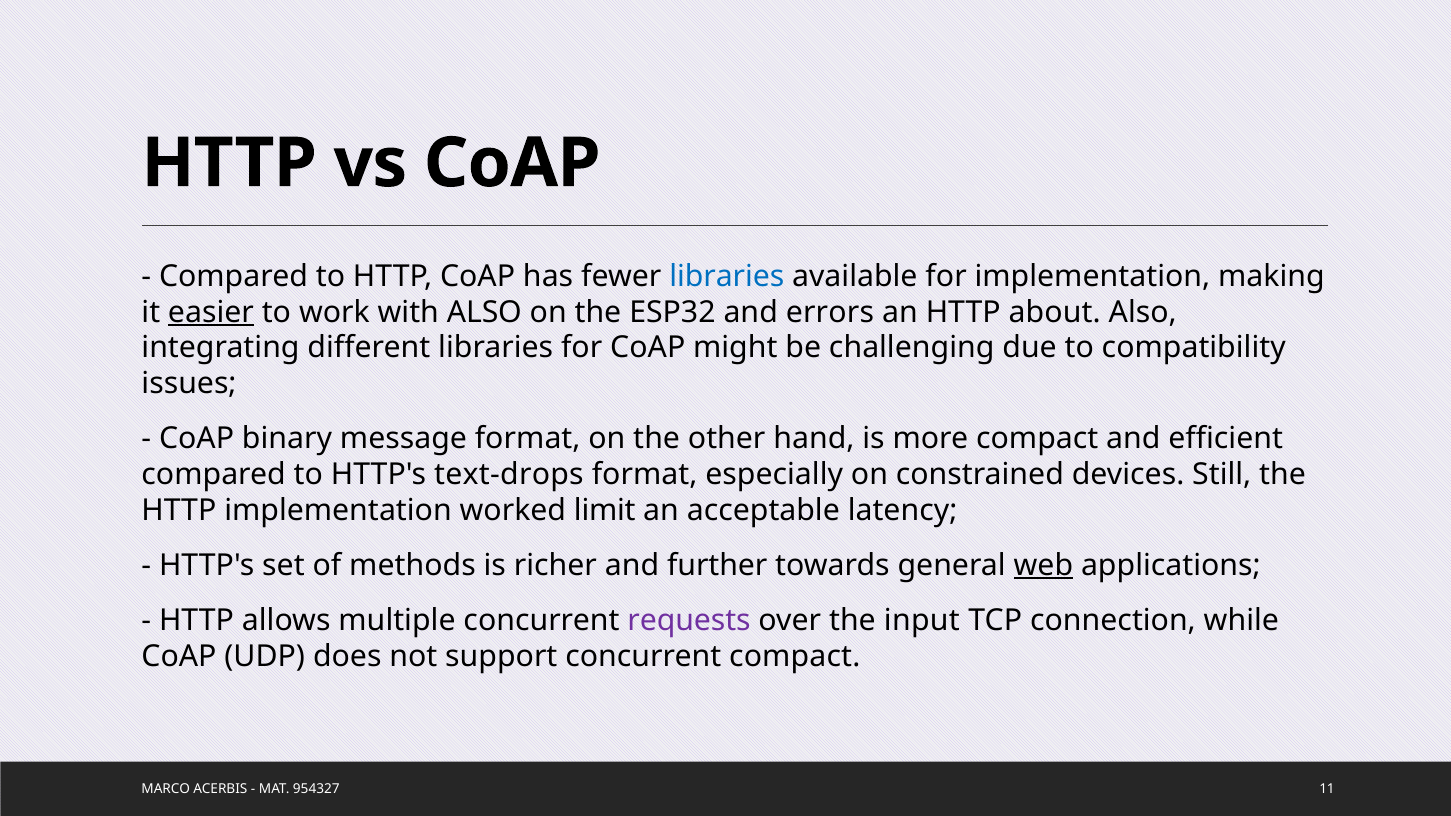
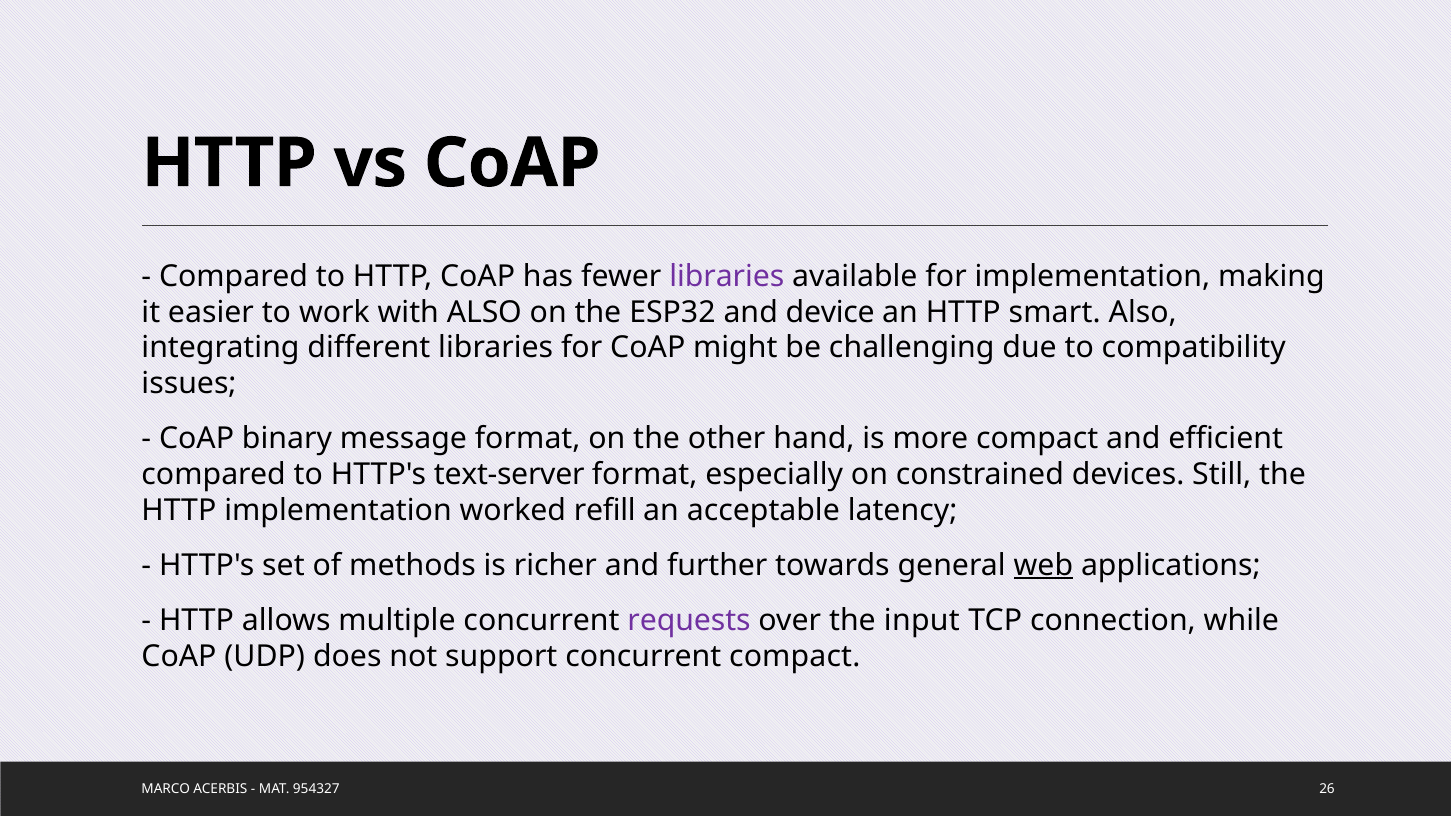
libraries at (727, 276) colour: blue -> purple
easier underline: present -> none
errors: errors -> device
about: about -> smart
text-drops: text-drops -> text-server
limit: limit -> refill
11: 11 -> 26
